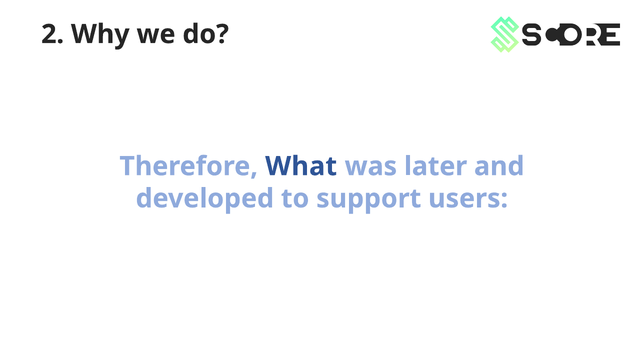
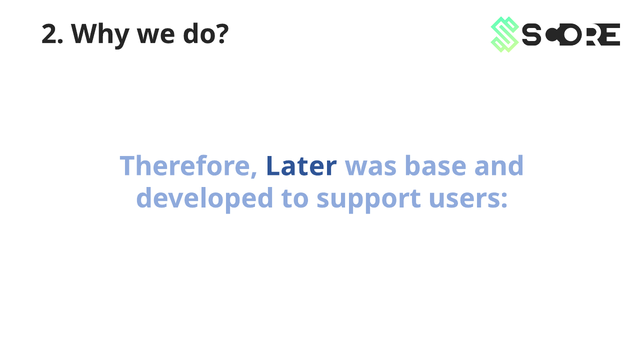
What: What -> Later
later: later -> base
